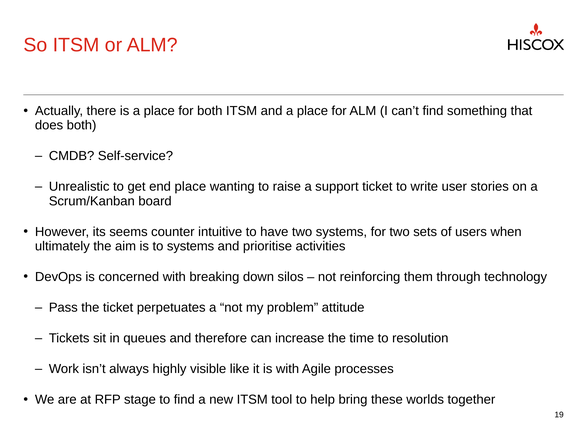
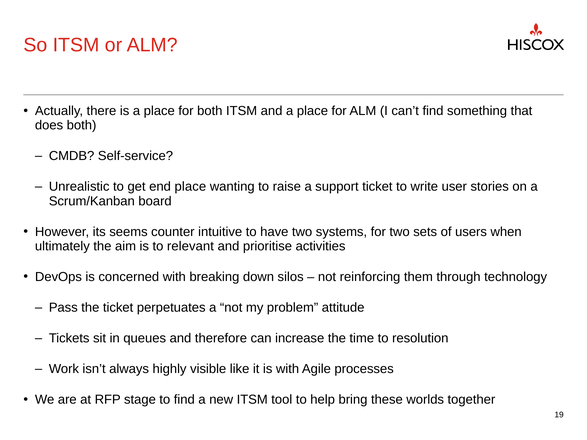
to systems: systems -> relevant
